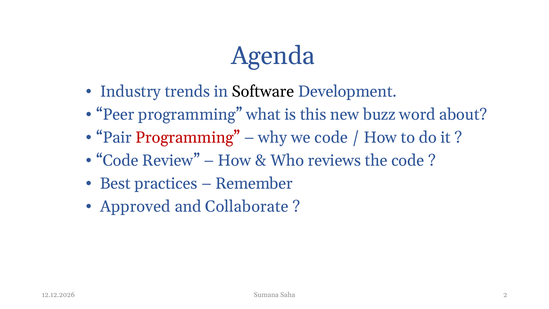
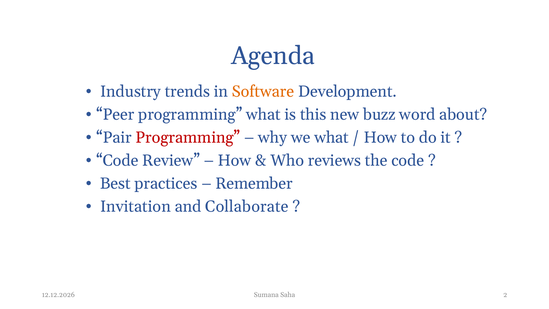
Software colour: black -> orange
we code: code -> what
Approved: Approved -> Invitation
